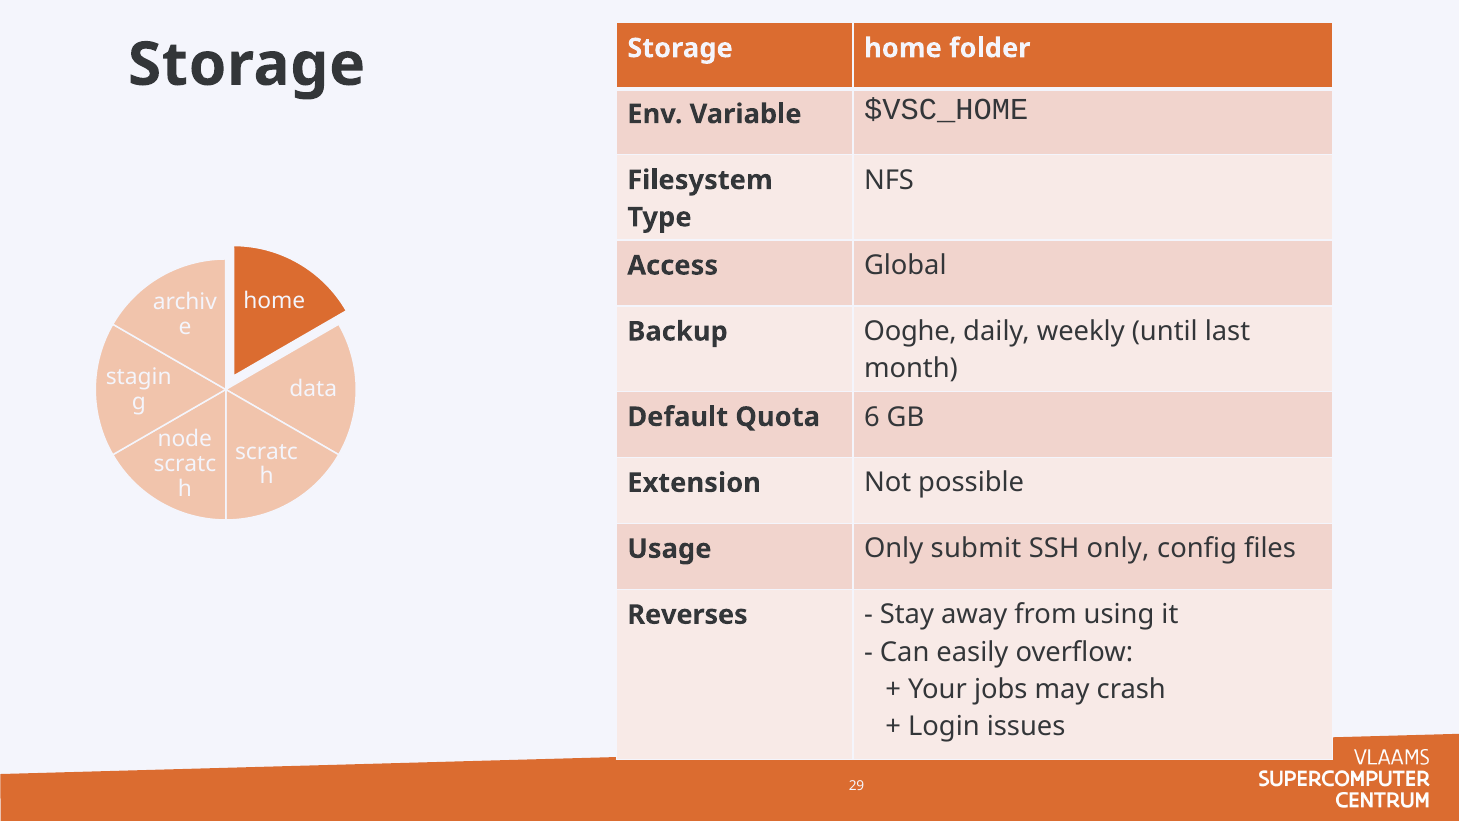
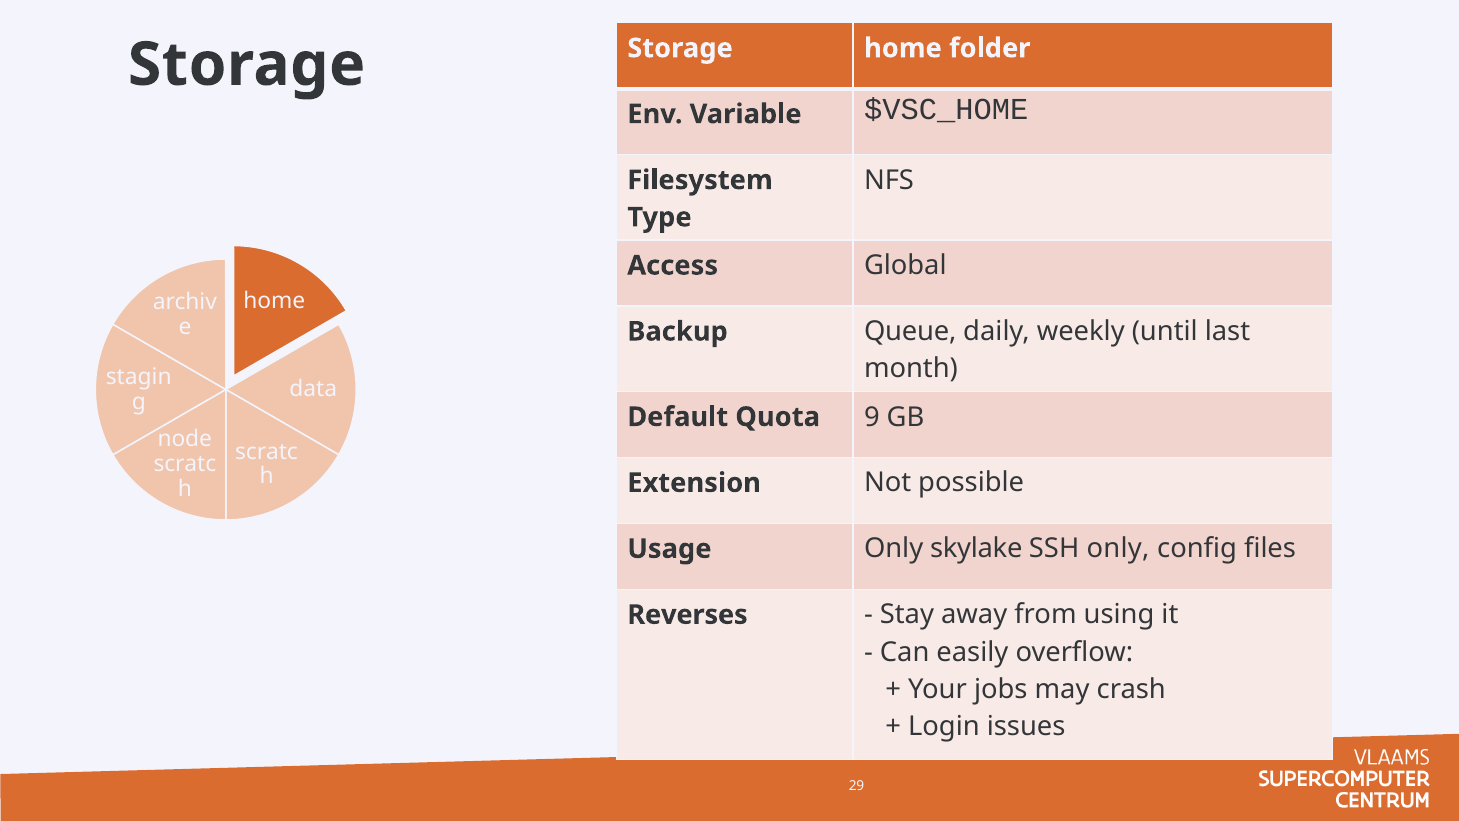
Ooghe: Ooghe -> Queue
6: 6 -> 9
submit: submit -> skylake
